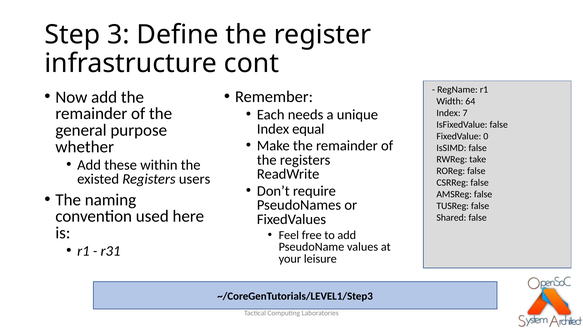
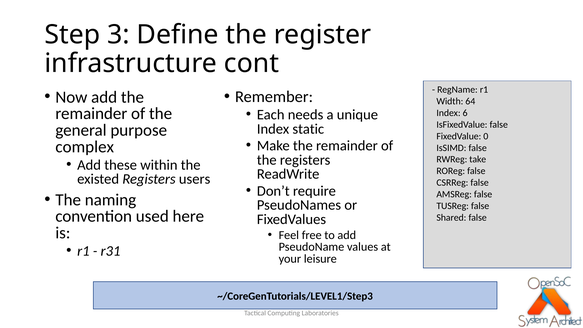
7: 7 -> 6
equal: equal -> static
whether: whether -> complex
